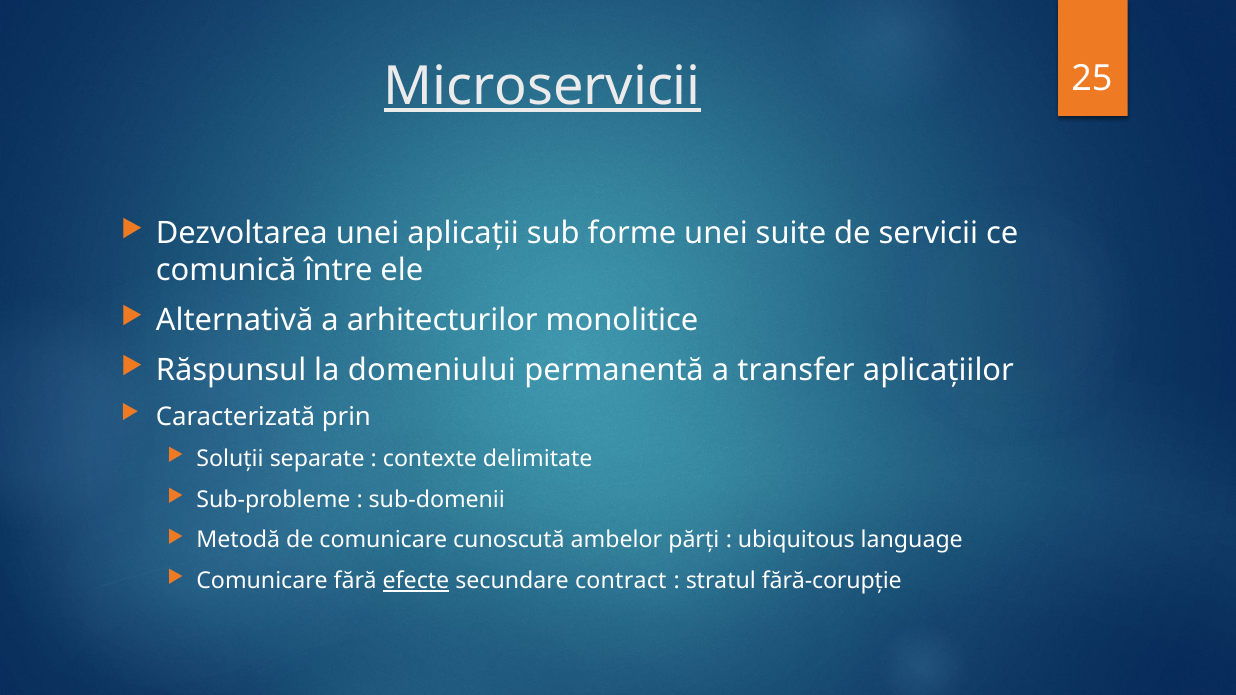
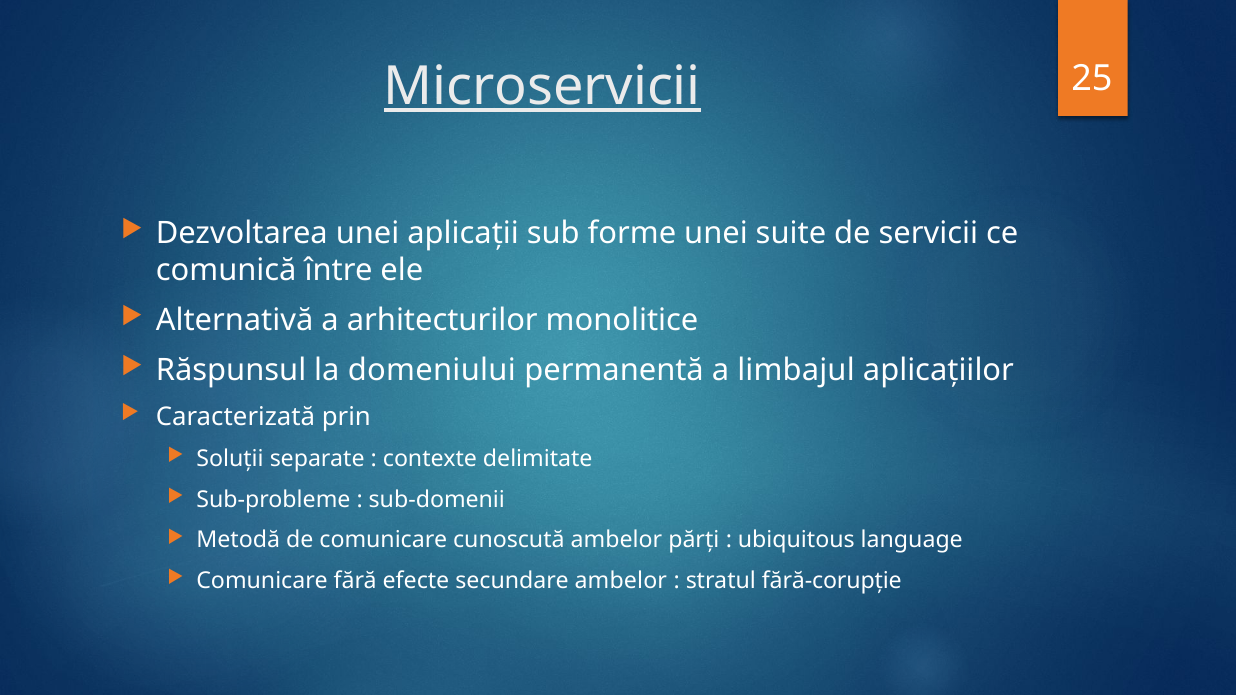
transfer: transfer -> limbajul
efecte underline: present -> none
secundare contract: contract -> ambelor
